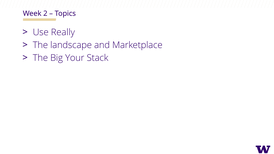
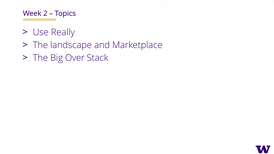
Your: Your -> Over
